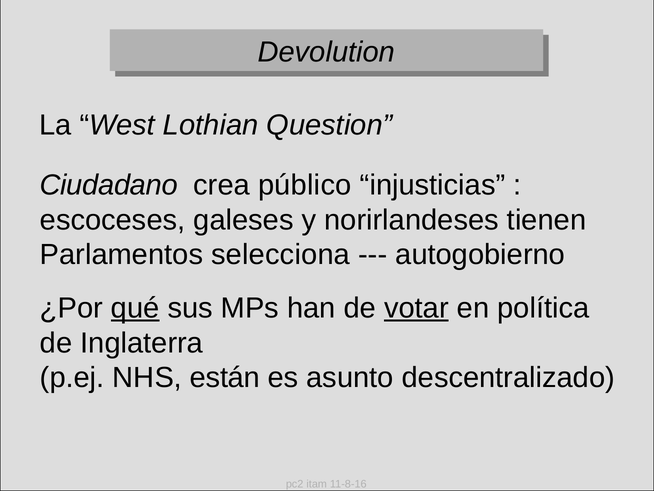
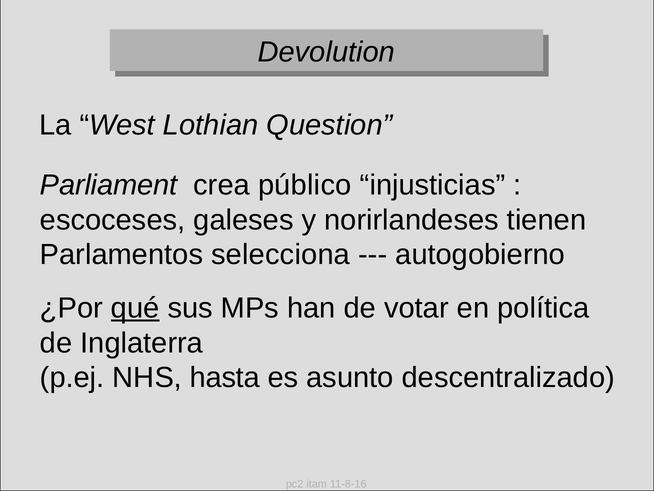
Ciudadano: Ciudadano -> Parliament
votar underline: present -> none
están: están -> hasta
